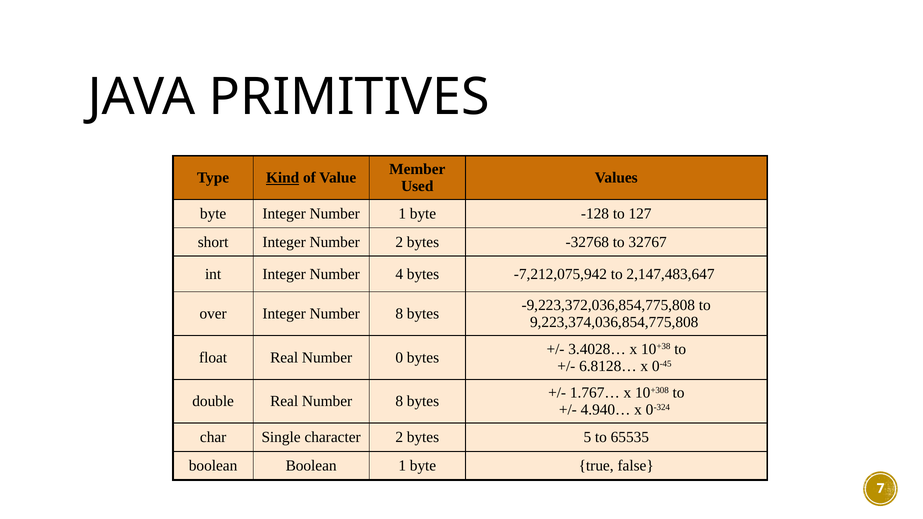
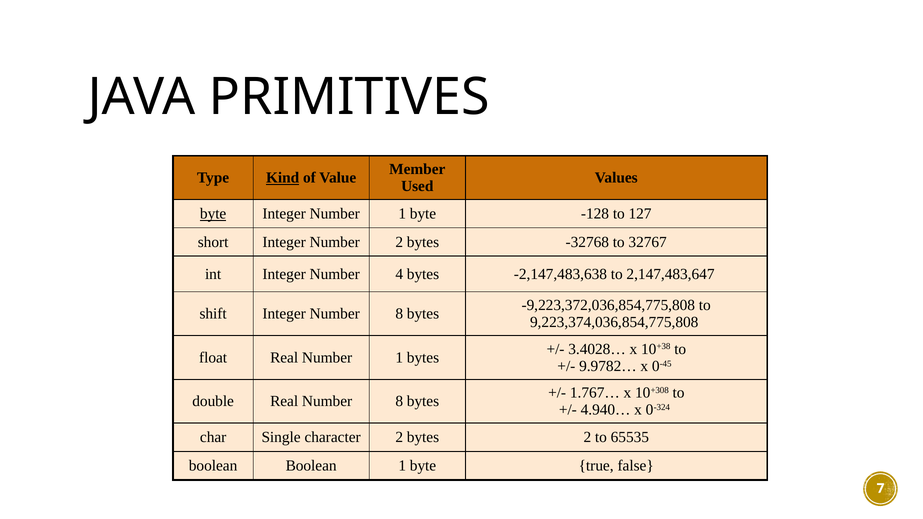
byte at (213, 214) underline: none -> present
-7,212,075,942: -7,212,075,942 -> -2,147,483,638
over: over -> shift
Real Number 0: 0 -> 1
6.8128…: 6.8128… -> 9.9782…
bytes 5: 5 -> 2
